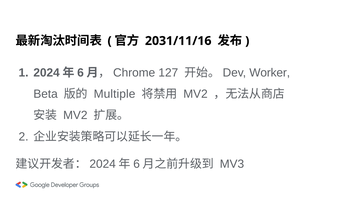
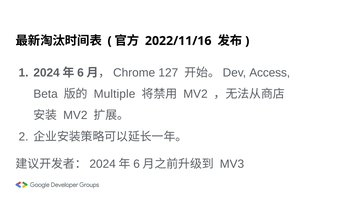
2031/11/16: 2031/11/16 -> 2022/11/16
Worker: Worker -> Access
